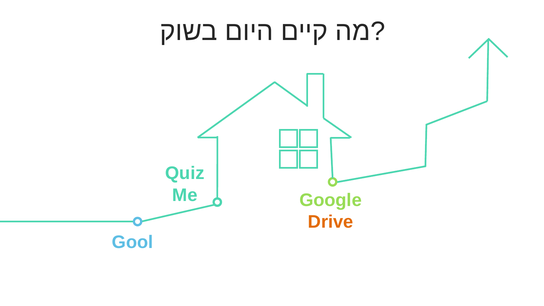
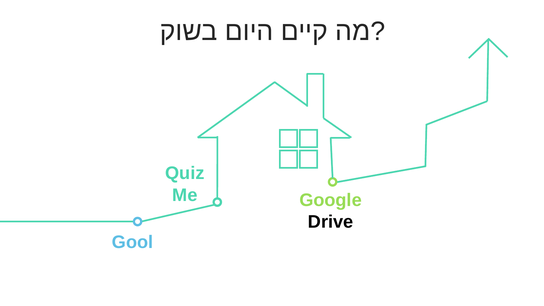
Drive colour: orange -> black
